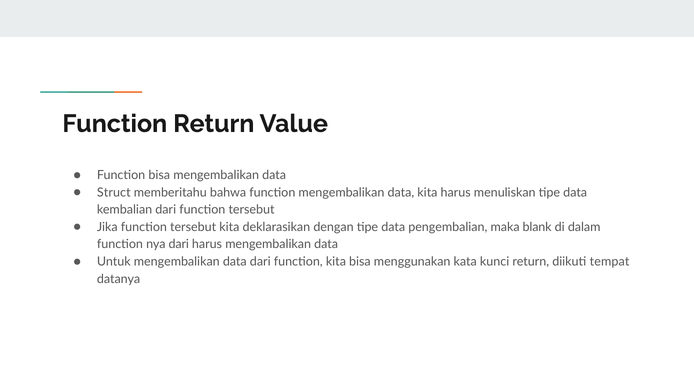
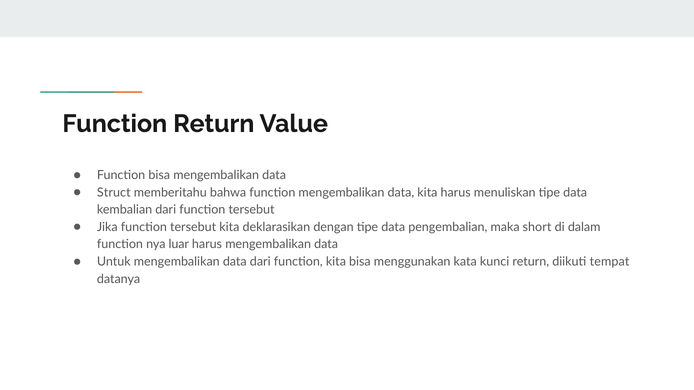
blank: blank -> short
nya dari: dari -> luar
